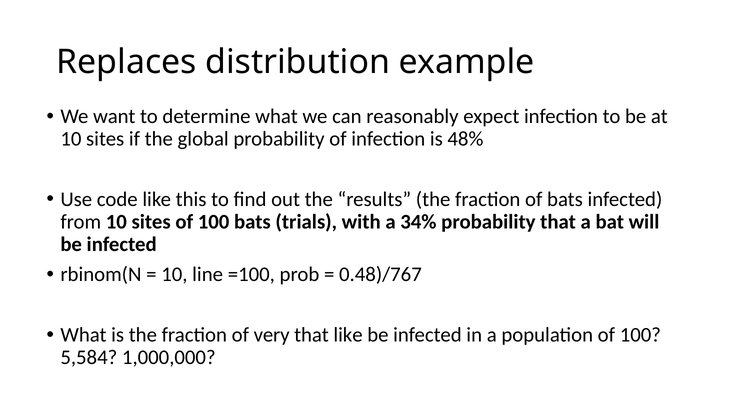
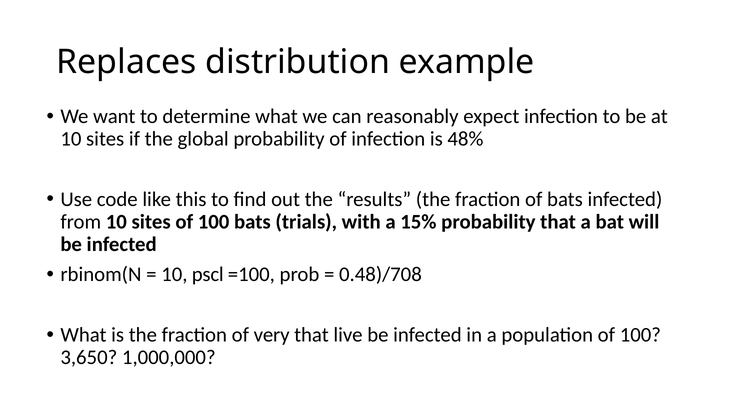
34%: 34% -> 15%
line: line -> pscl
0.48)/767: 0.48)/767 -> 0.48)/708
that like: like -> live
5,584: 5,584 -> 3,650
